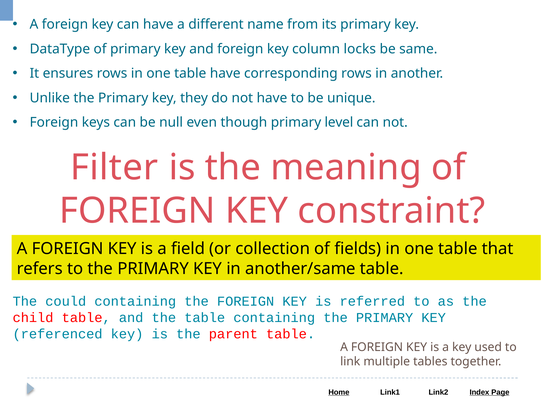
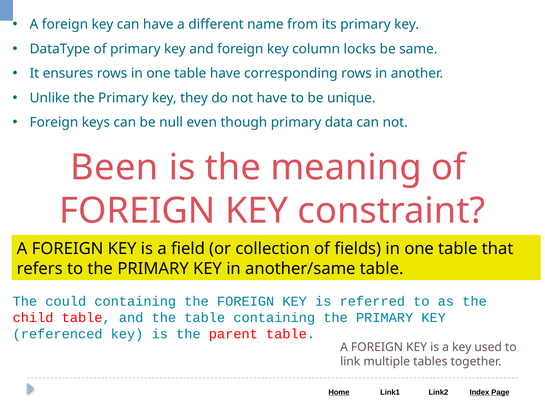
level: level -> data
Filter: Filter -> Been
